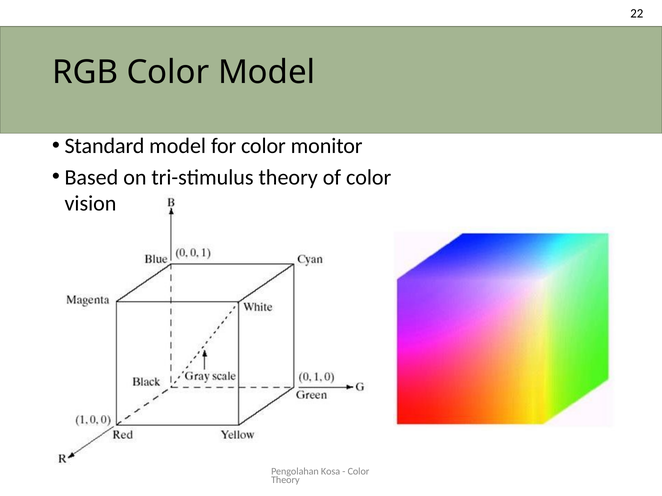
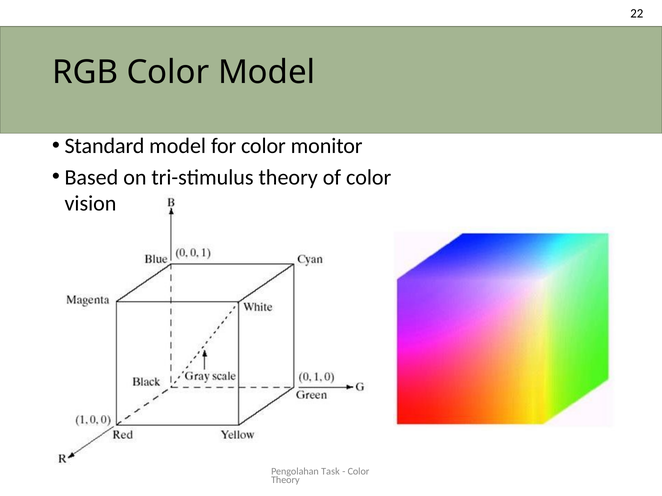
Kosa: Kosa -> Task
